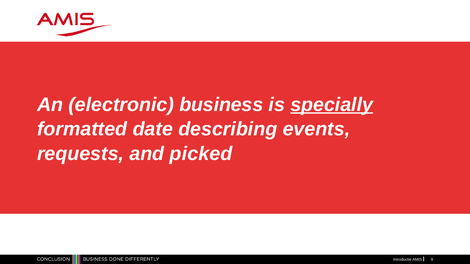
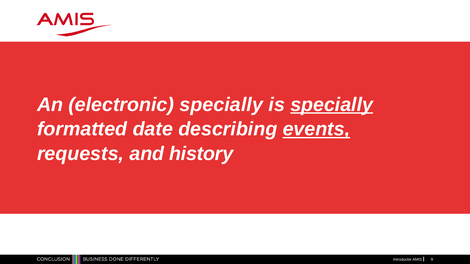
electronic business: business -> specially
events underline: none -> present
picked: picked -> history
